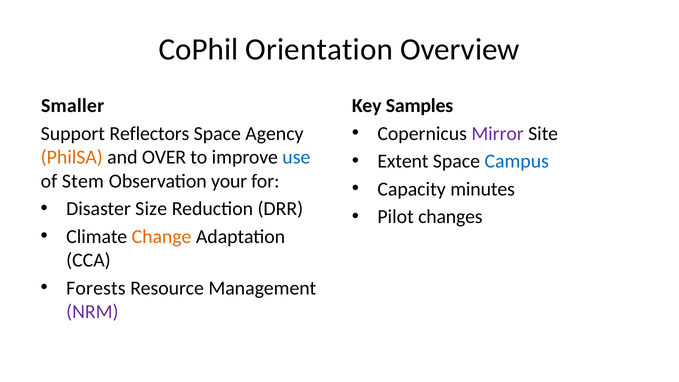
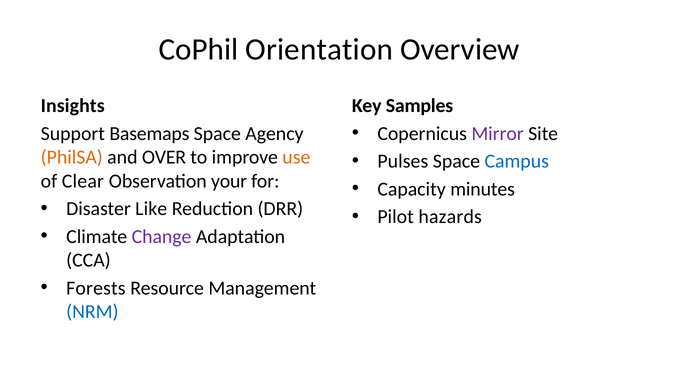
Smaller: Smaller -> Insights
Reflectors: Reflectors -> Basemaps
use colour: blue -> orange
Extent: Extent -> Pulses
Stem: Stem -> Clear
Size: Size -> Like
changes: changes -> hazards
Change colour: orange -> purple
NRM colour: purple -> blue
